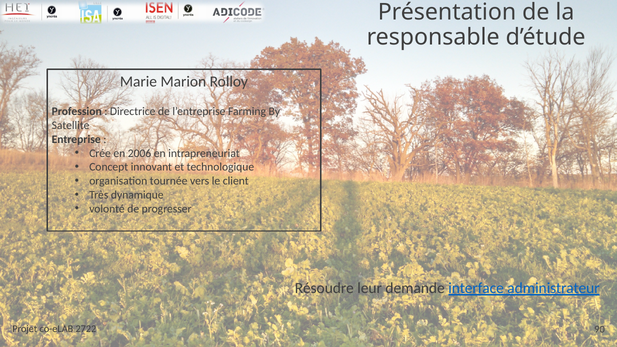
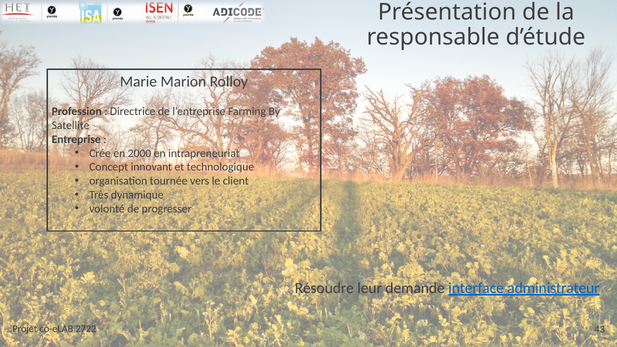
2006: 2006 -> 2000
90: 90 -> 43
